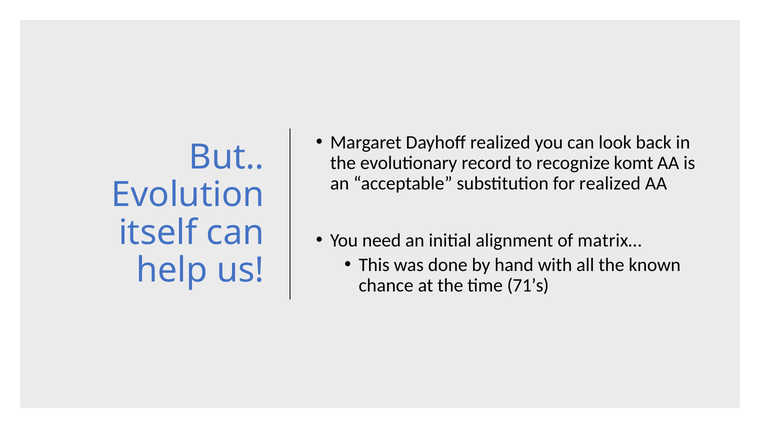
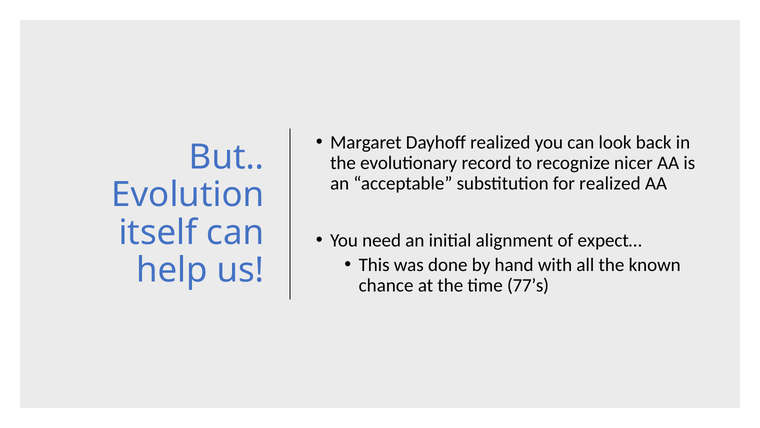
komt: komt -> nicer
matrix…: matrix… -> expect…
71’s: 71’s -> 77’s
